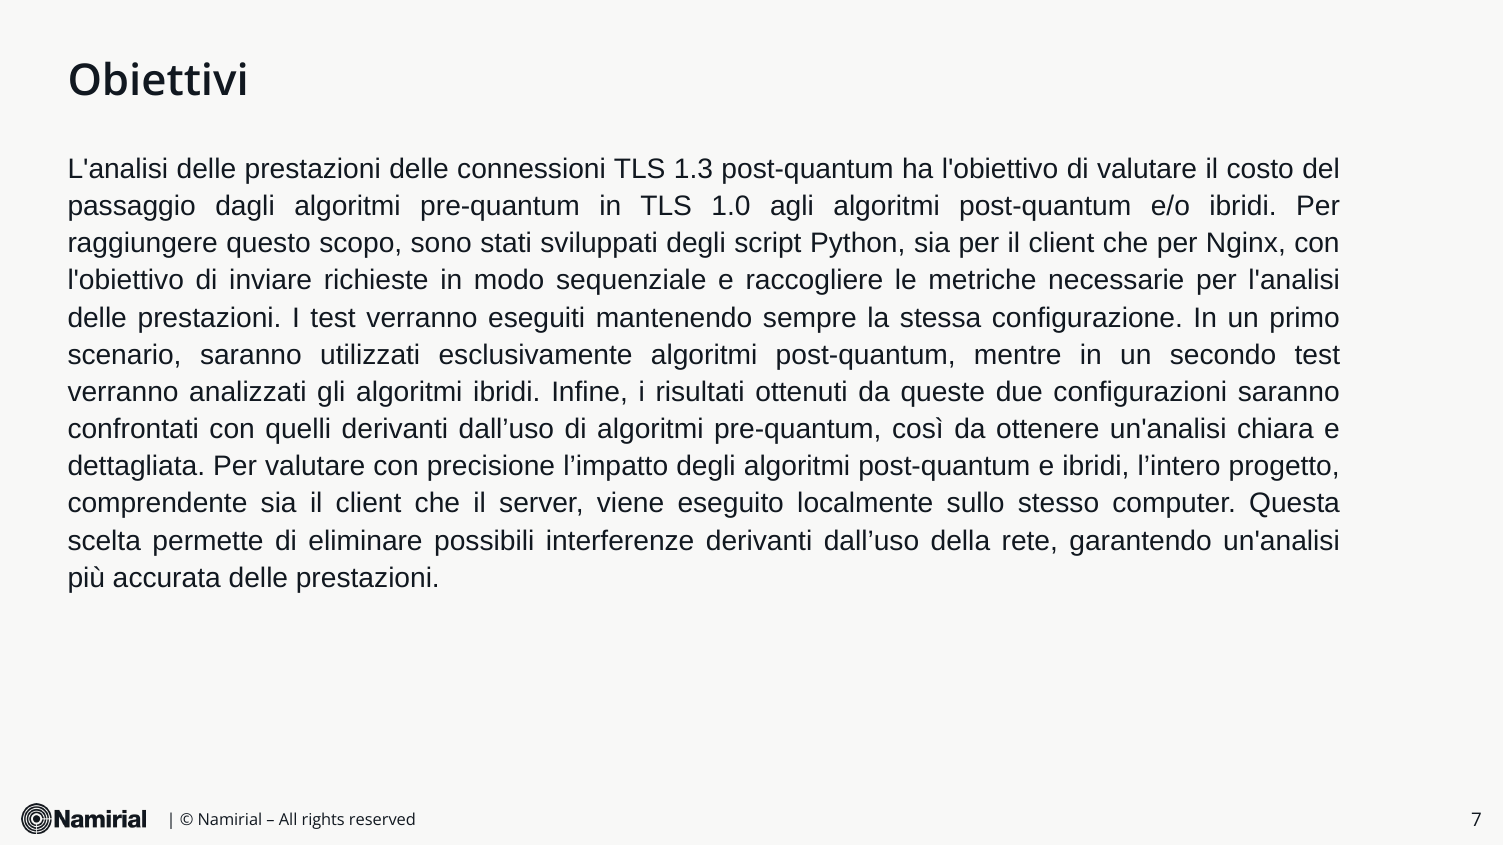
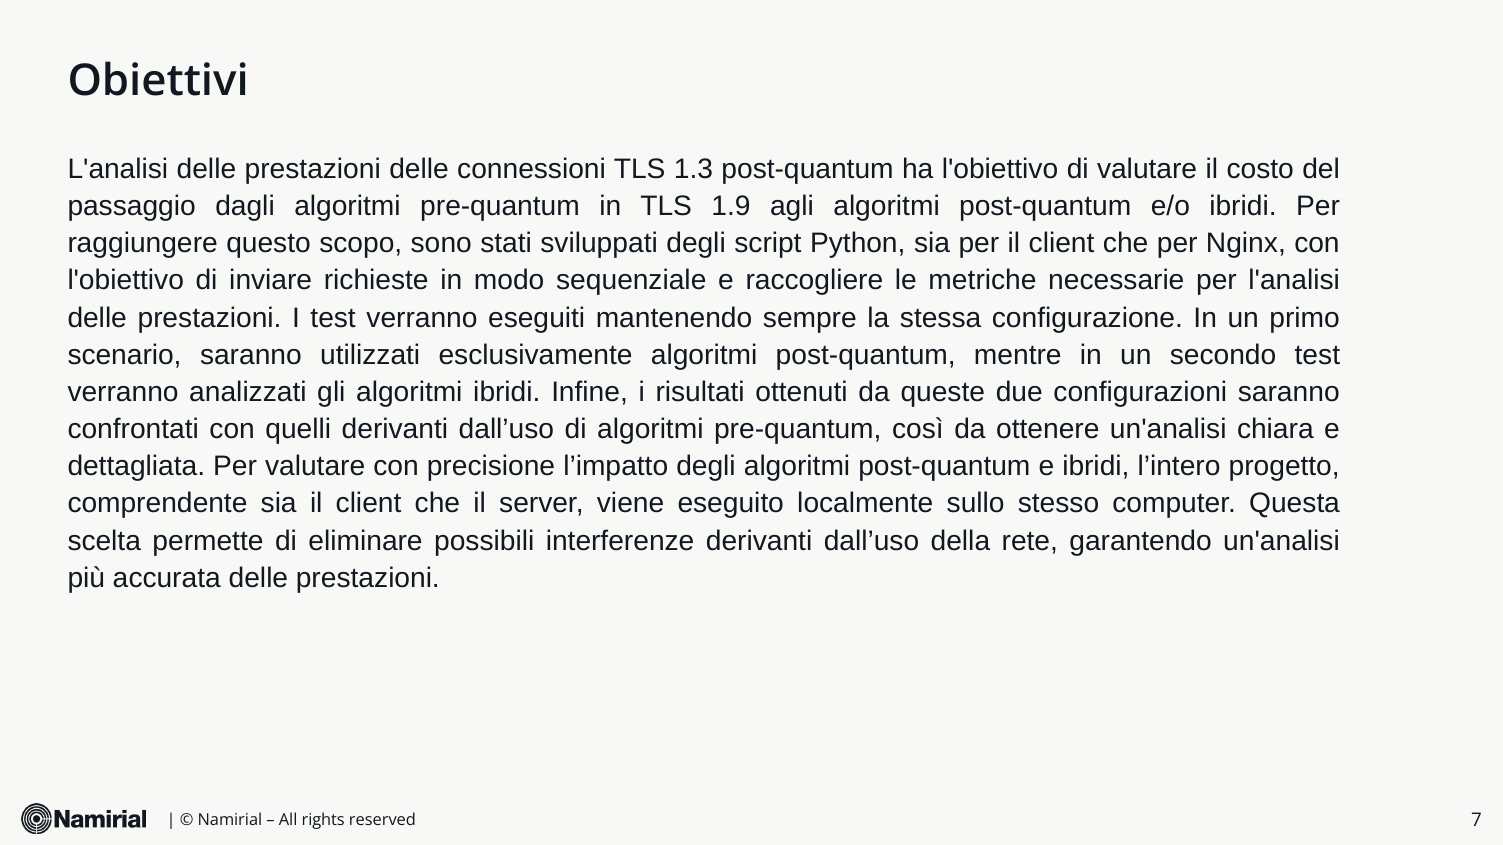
1.0: 1.0 -> 1.9
